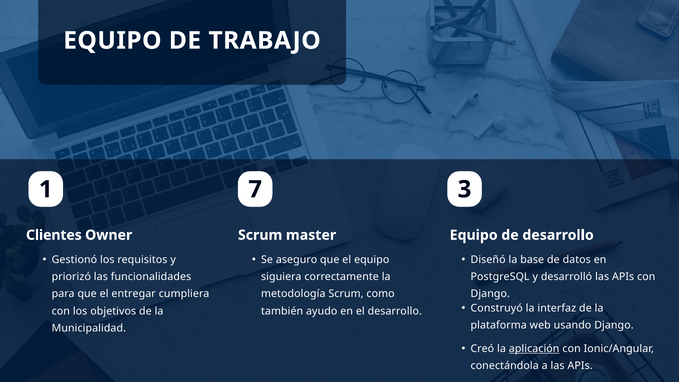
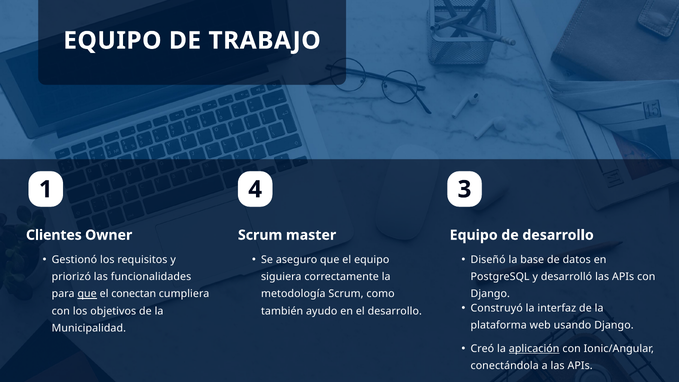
7: 7 -> 4
que at (87, 294) underline: none -> present
entregar: entregar -> conectan
